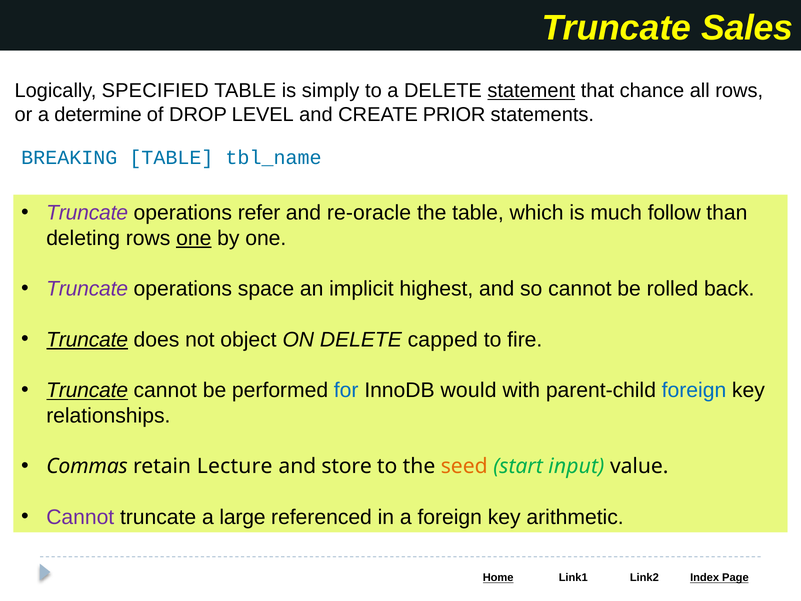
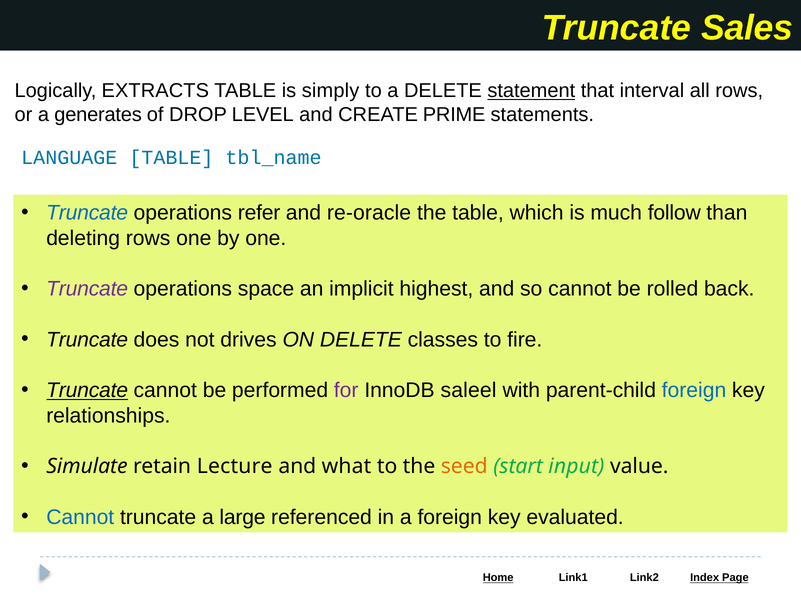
SPECIFIED: SPECIFIED -> EXTRACTS
chance: chance -> interval
determine: determine -> generates
PRIOR: PRIOR -> PRIME
BREAKING: BREAKING -> LANGUAGE
Truncate at (87, 213) colour: purple -> blue
one at (194, 238) underline: present -> none
Truncate at (87, 339) underline: present -> none
object: object -> drives
capped: capped -> classes
for colour: blue -> purple
would: would -> saleel
Commas: Commas -> Simulate
store: store -> what
Cannot at (80, 517) colour: purple -> blue
arithmetic: arithmetic -> evaluated
